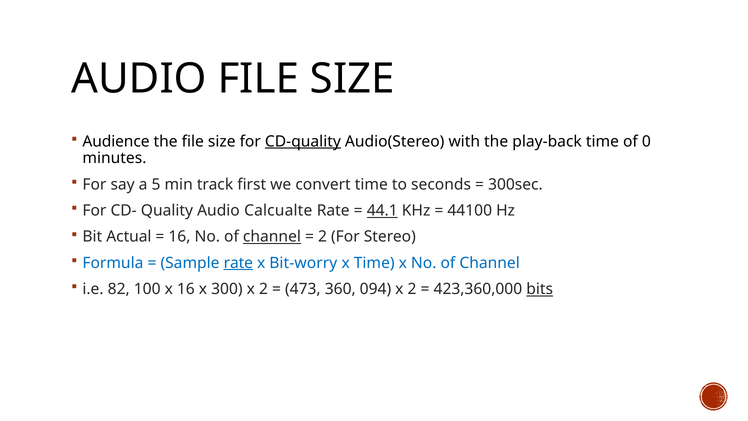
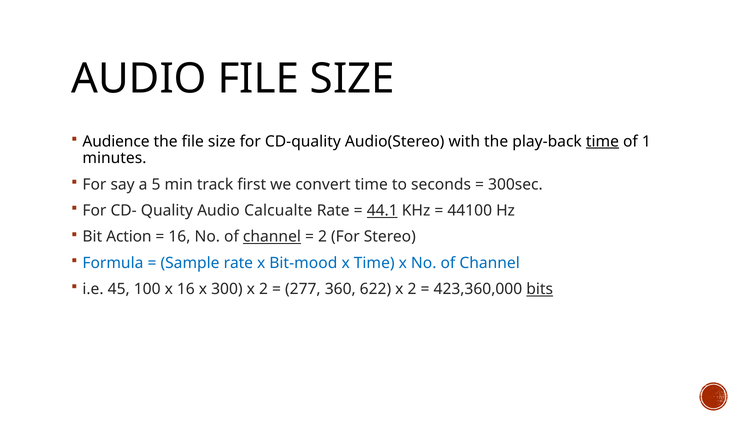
CD-quality underline: present -> none
time at (602, 141) underline: none -> present
0: 0 -> 1
Actual: Actual -> Action
rate at (238, 263) underline: present -> none
Bit-worry: Bit-worry -> Bit-mood
82: 82 -> 45
473: 473 -> 277
094: 094 -> 622
